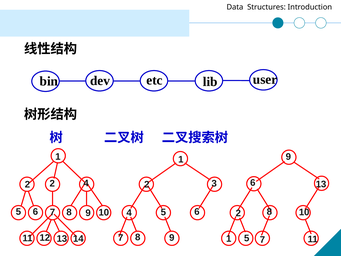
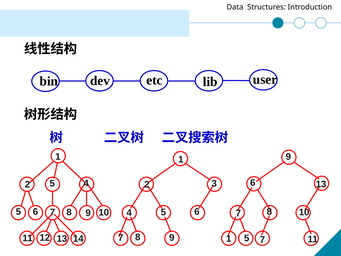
2 2: 2 -> 5
10 2: 2 -> 7
